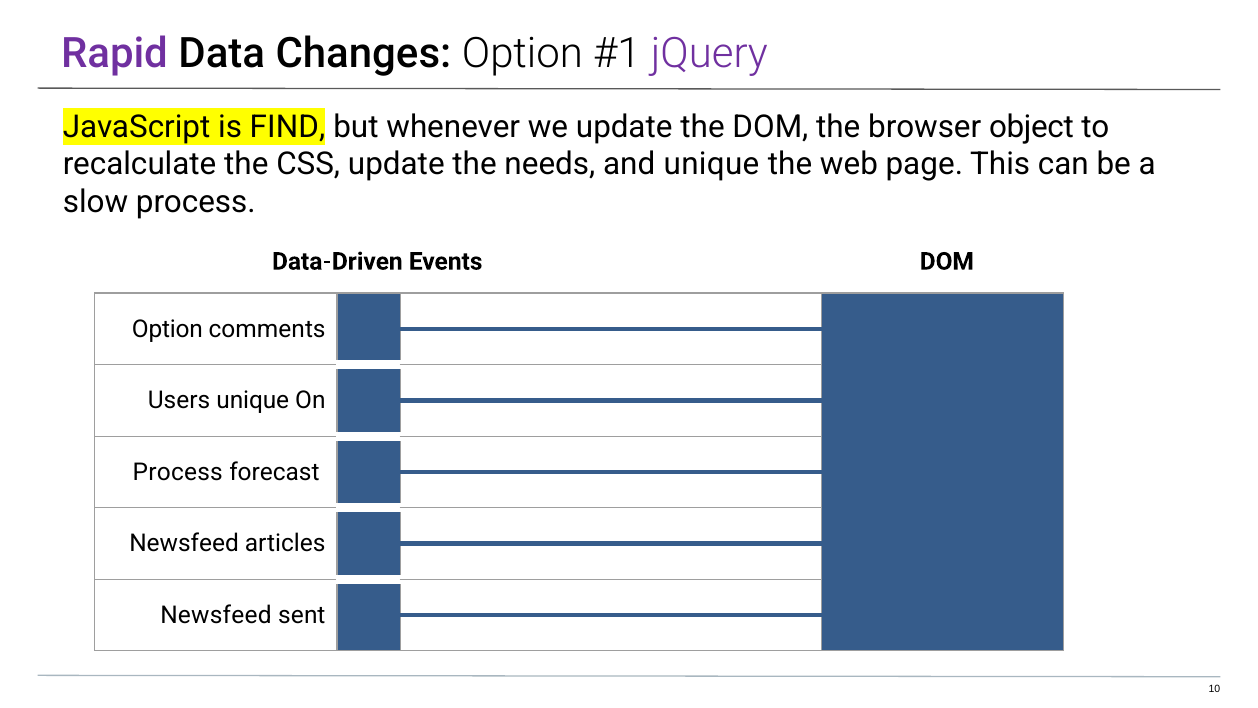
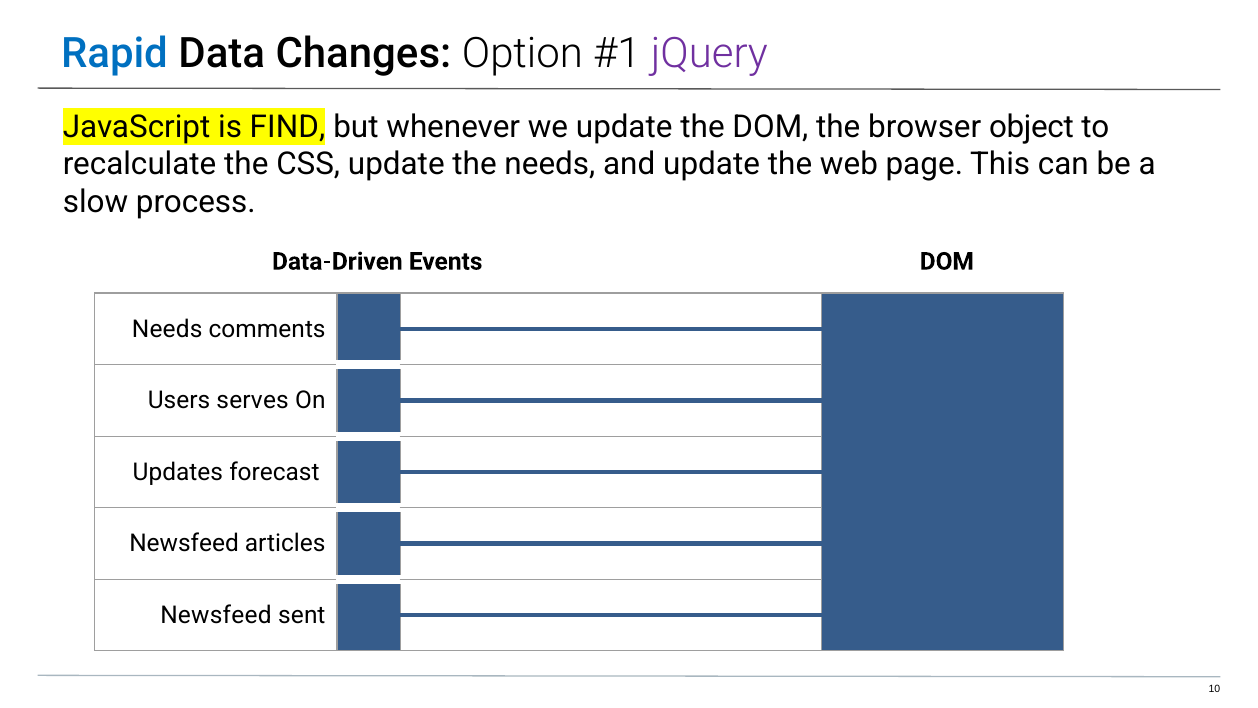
Rapid colour: purple -> blue
and unique: unique -> update
Option at (167, 329): Option -> Needs
Users unique: unique -> serves
Process at (178, 472): Process -> Updates
